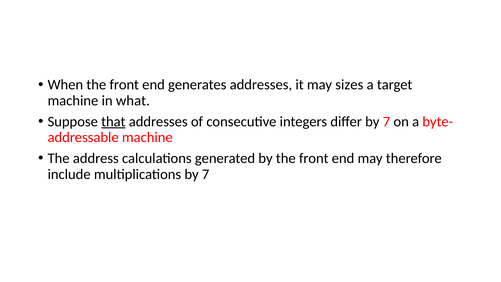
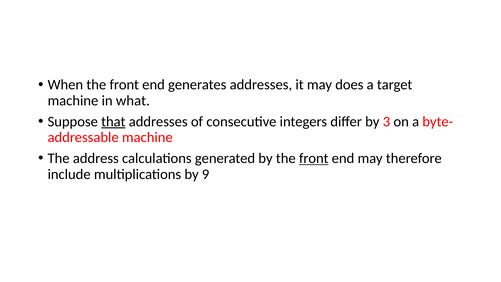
sizes: sizes -> does
differ by 7: 7 -> 3
front at (314, 158) underline: none -> present
multiplications by 7: 7 -> 9
